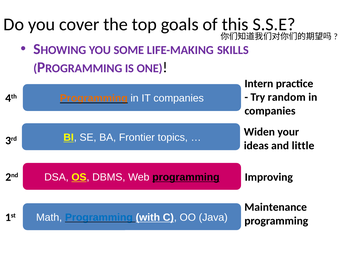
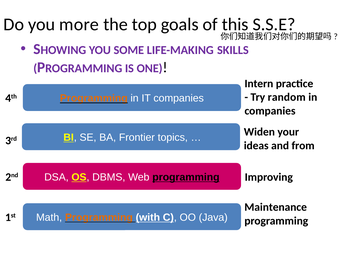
cover: cover -> more
little: little -> from
Programming at (99, 218) colour: blue -> orange
